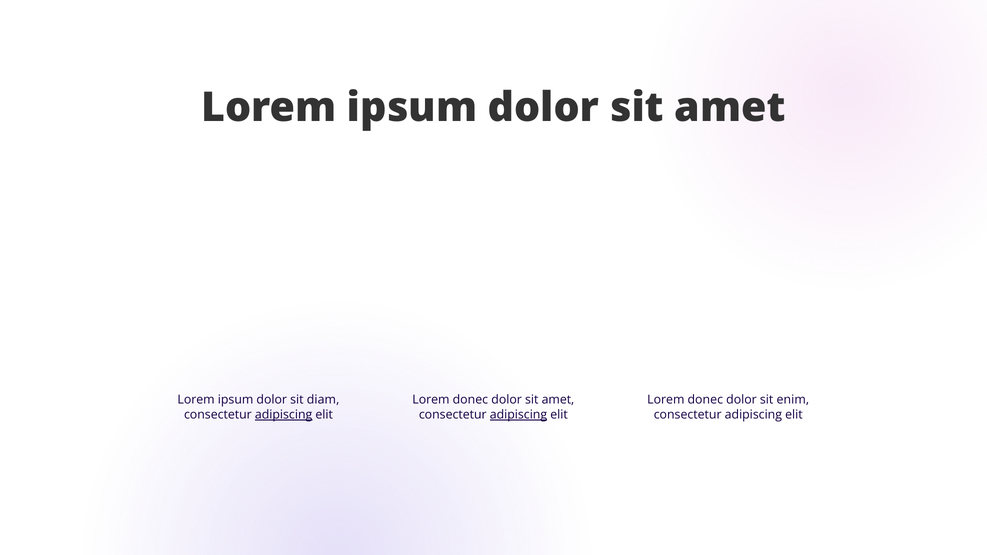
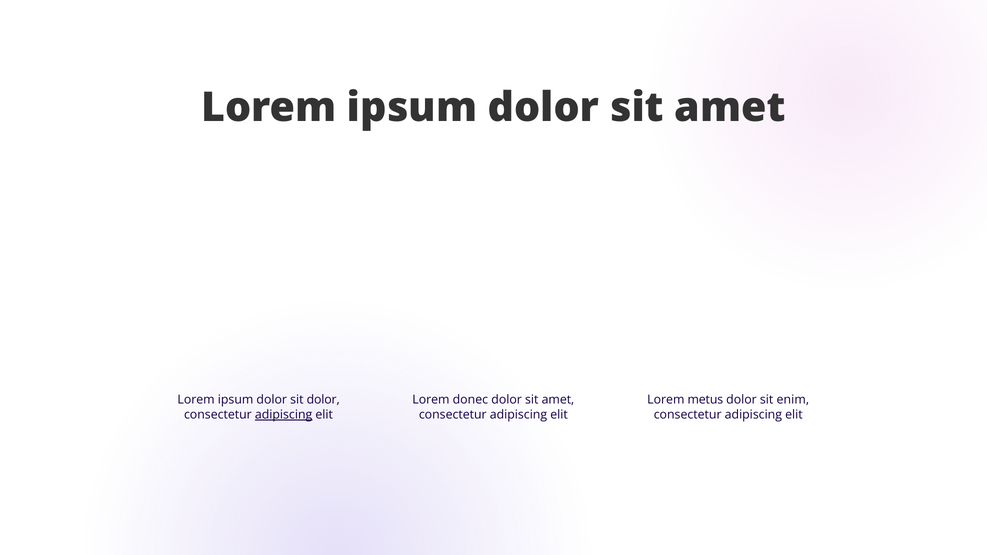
sit diam: diam -> dolor
donec at (705, 400): donec -> metus
adipiscing at (518, 415) underline: present -> none
